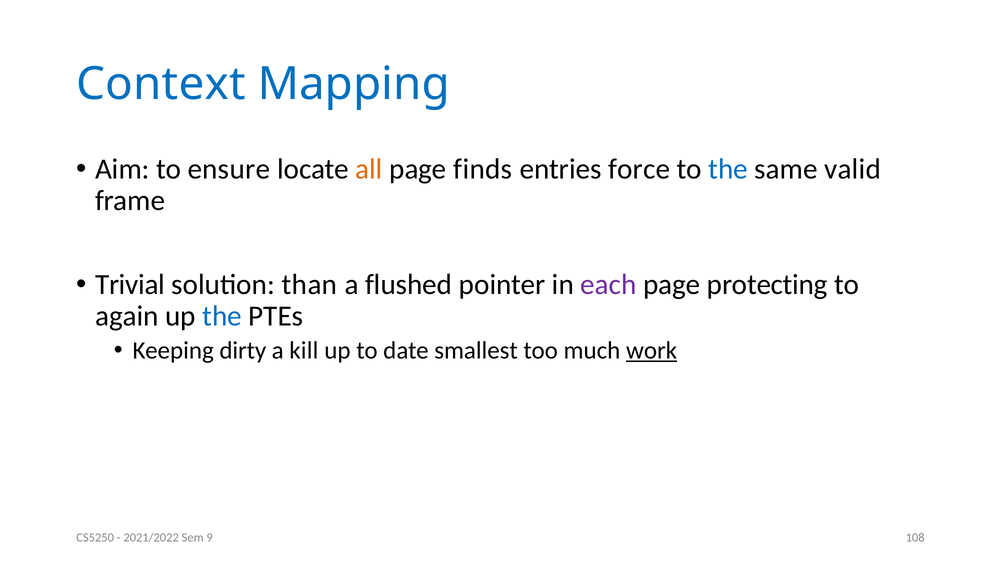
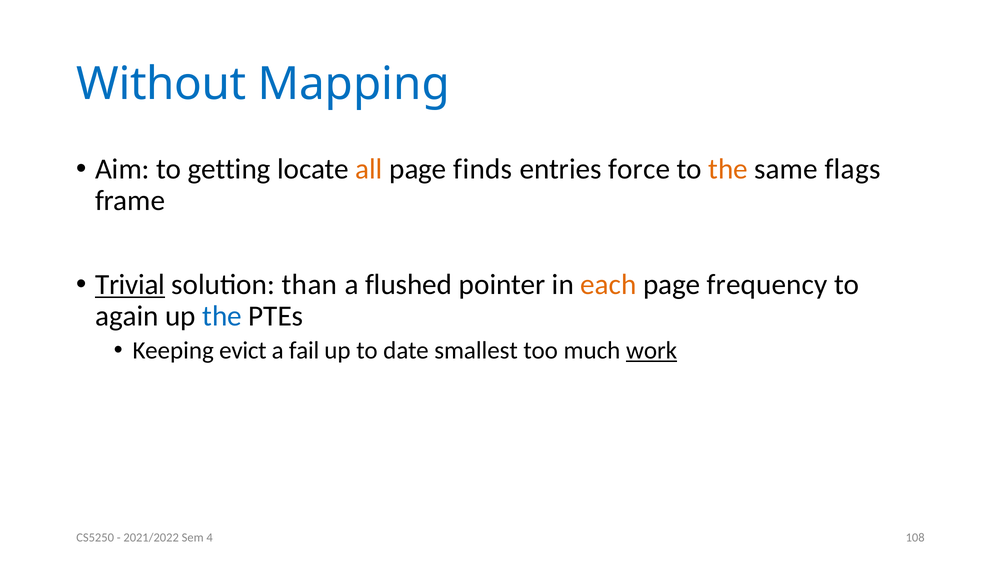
Context: Context -> Without
ensure: ensure -> getting
the at (728, 169) colour: blue -> orange
valid: valid -> flags
Trivial underline: none -> present
each colour: purple -> orange
protecting: protecting -> frequency
dirty: dirty -> evict
kill: kill -> fail
9: 9 -> 4
